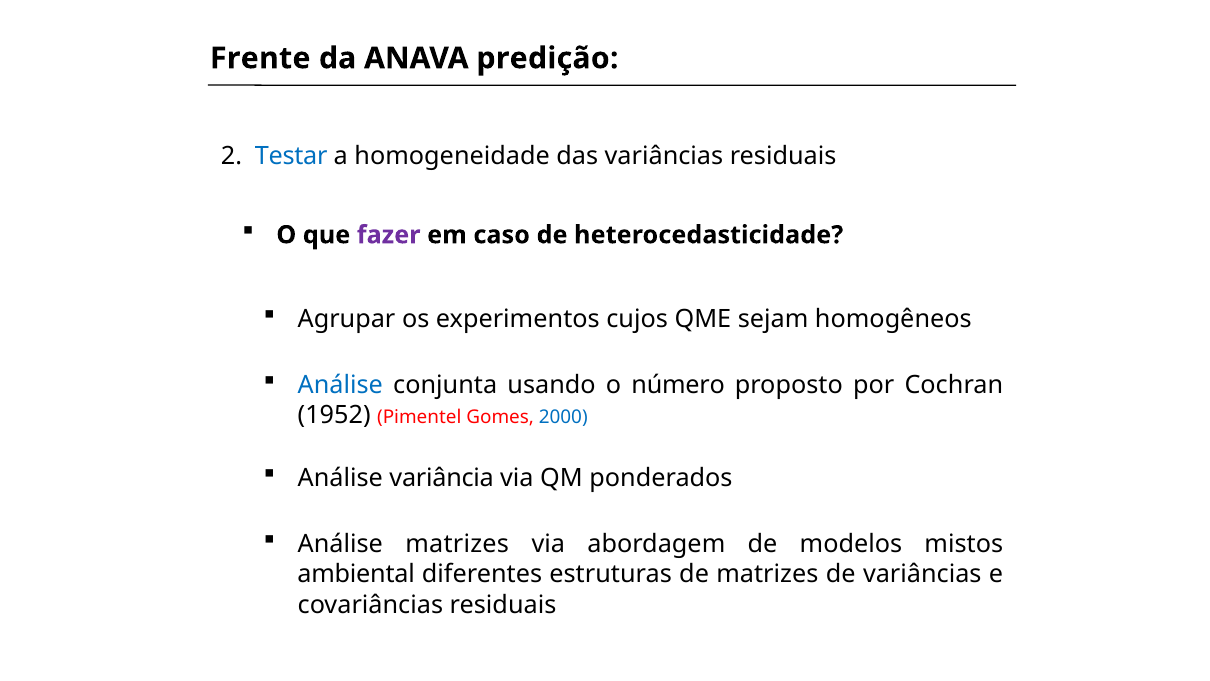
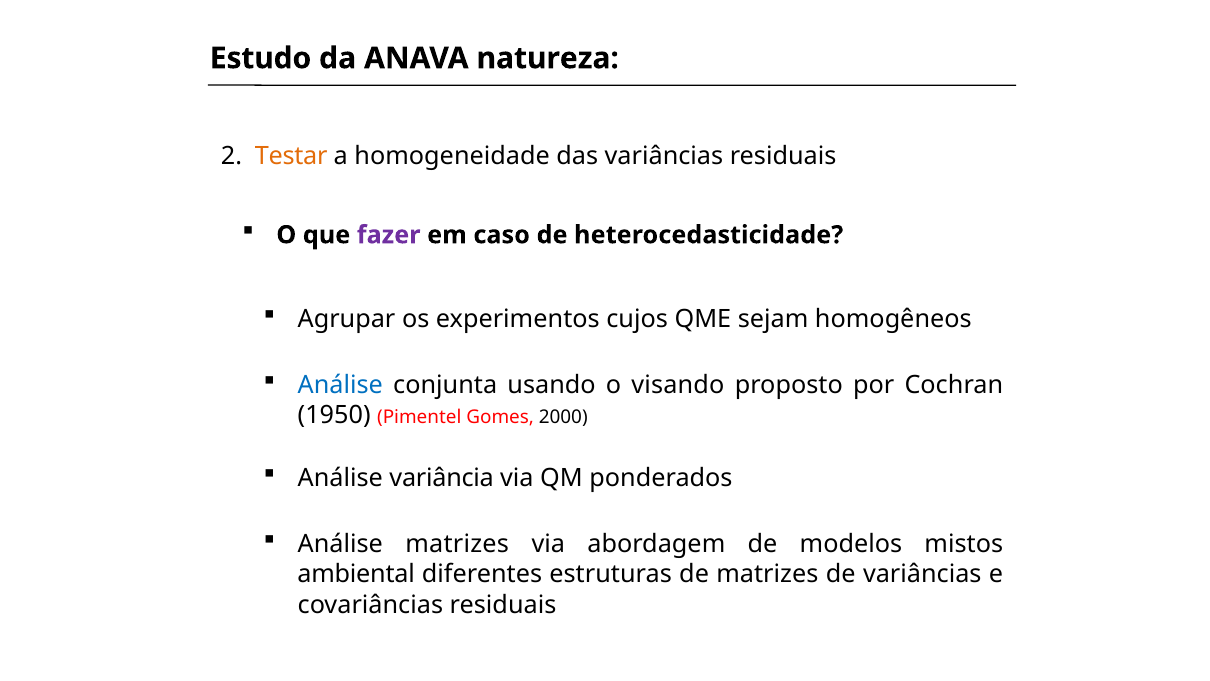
Frente: Frente -> Estudo
predição: predição -> natureza
Testar colour: blue -> orange
número: número -> visando
1952: 1952 -> 1950
2000 colour: blue -> black
